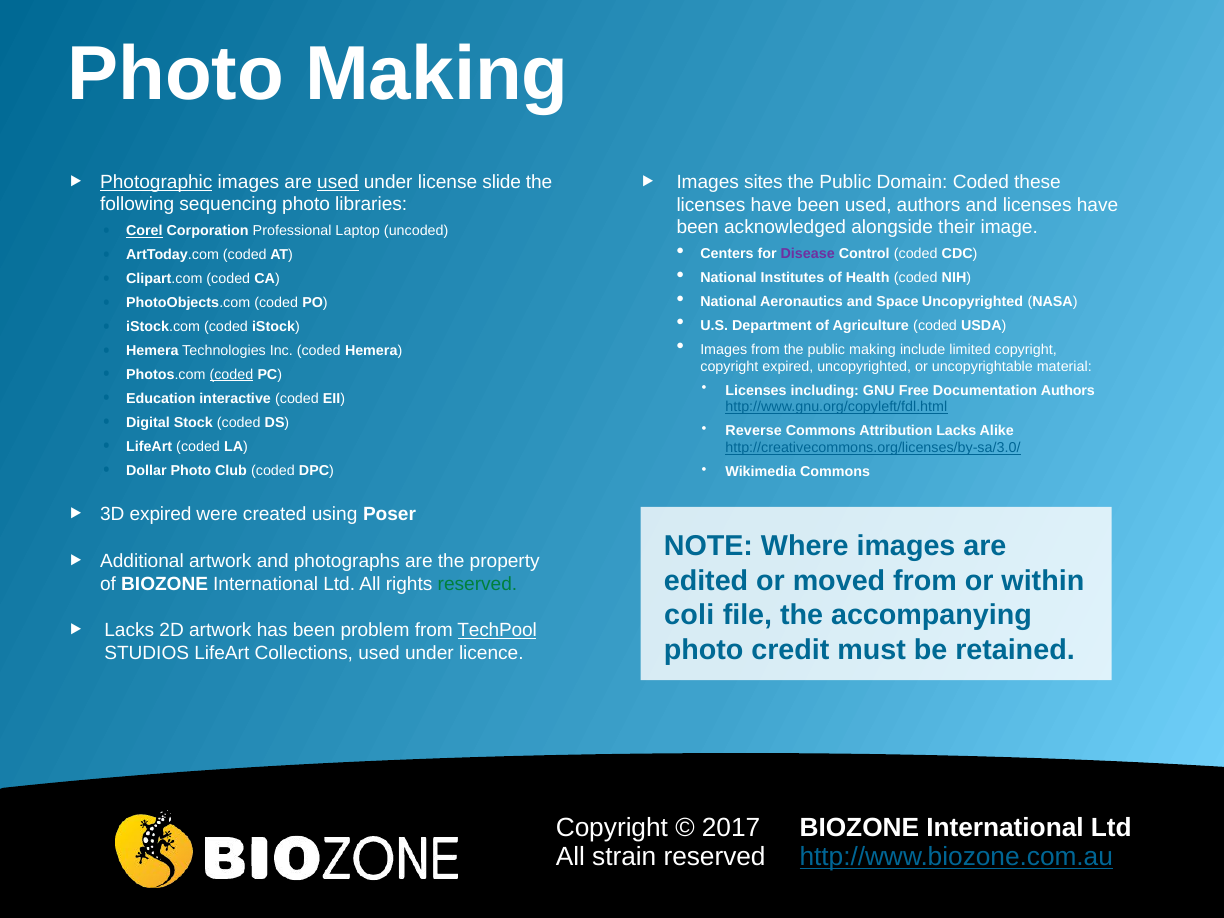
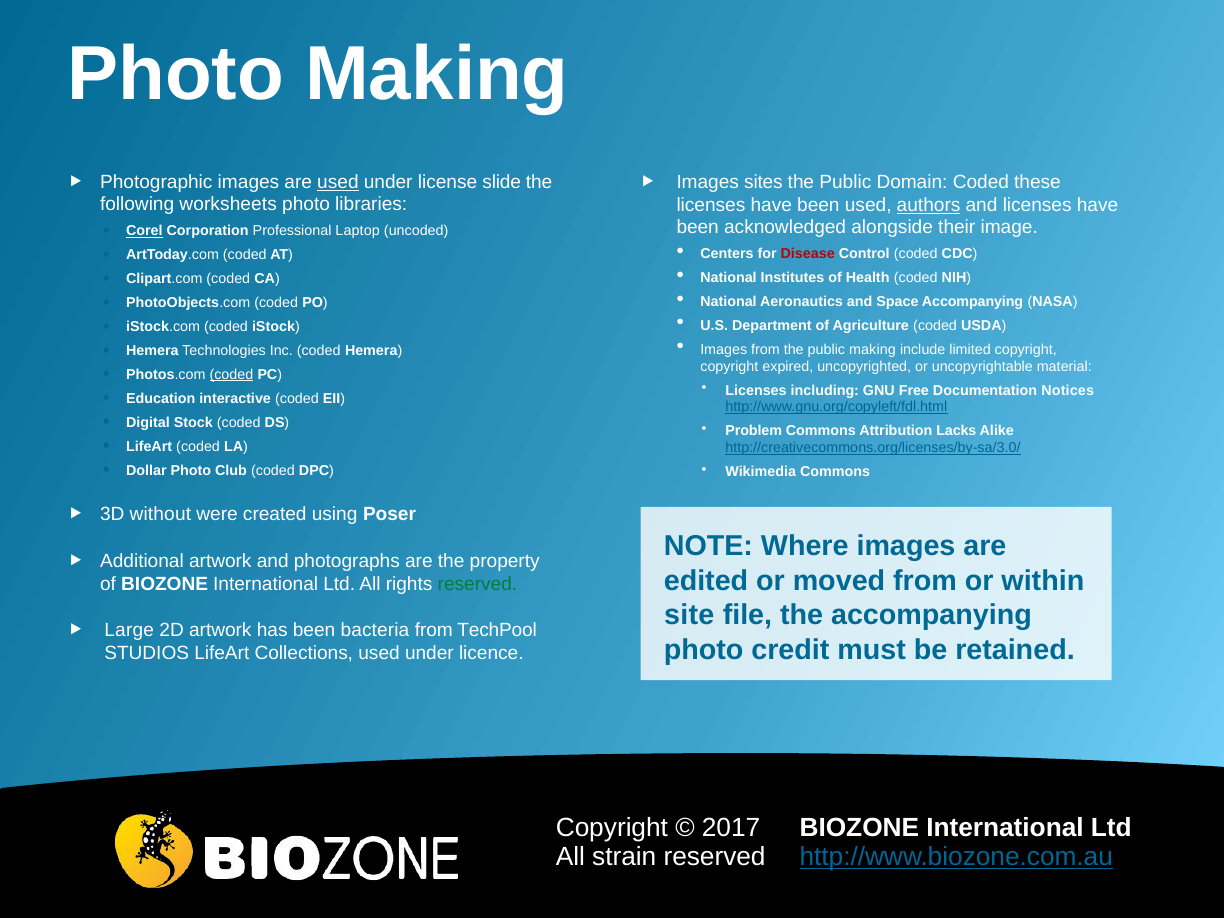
Photographic underline: present -> none
sequencing: sequencing -> worksheets
authors at (929, 205) underline: none -> present
Disease colour: purple -> red
Space Uncopyrighted: Uncopyrighted -> Accompanying
Documentation Authors: Authors -> Notices
Reverse: Reverse -> Problem
3D expired: expired -> without
coli: coli -> site
Lacks at (129, 630): Lacks -> Large
problem: problem -> bacteria
TechPool underline: present -> none
